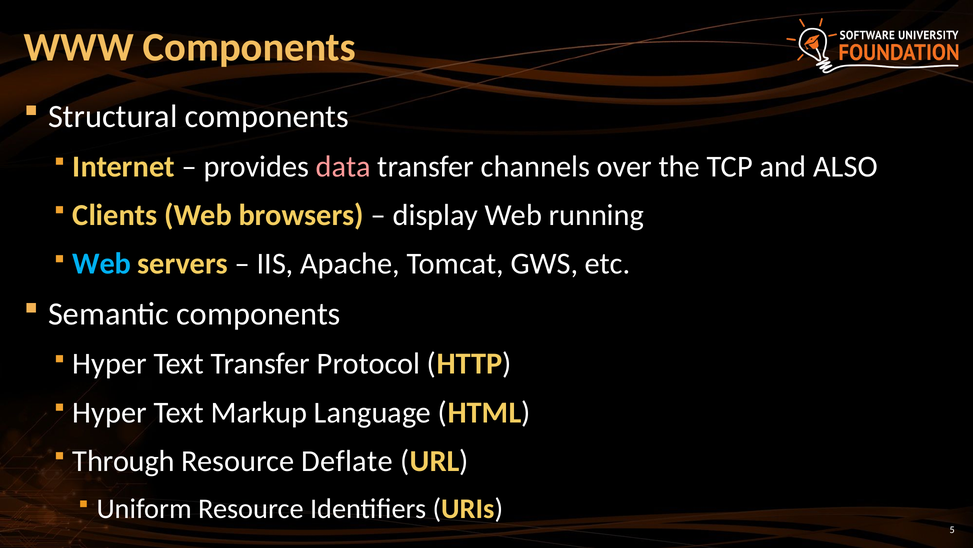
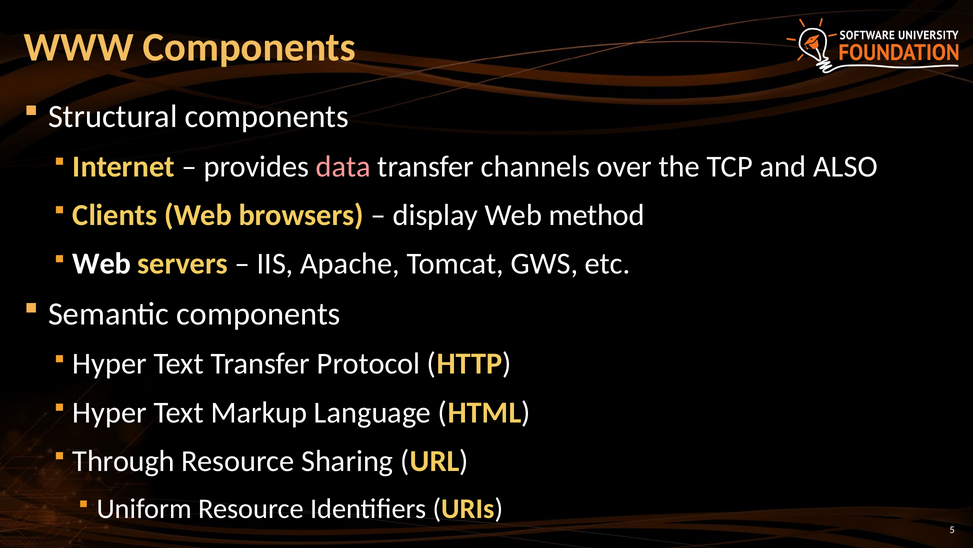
running: running -> method
Web at (102, 264) colour: light blue -> white
Deflate: Deflate -> Sharing
